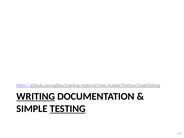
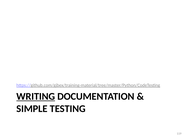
TESTING underline: present -> none
